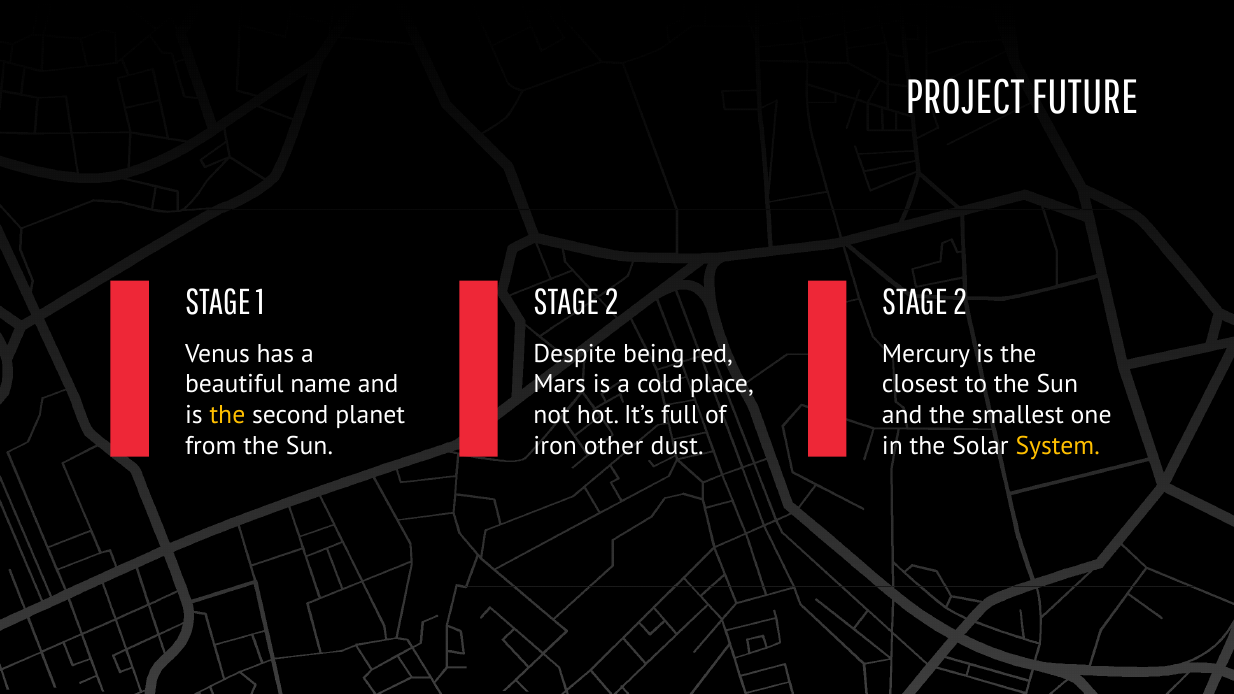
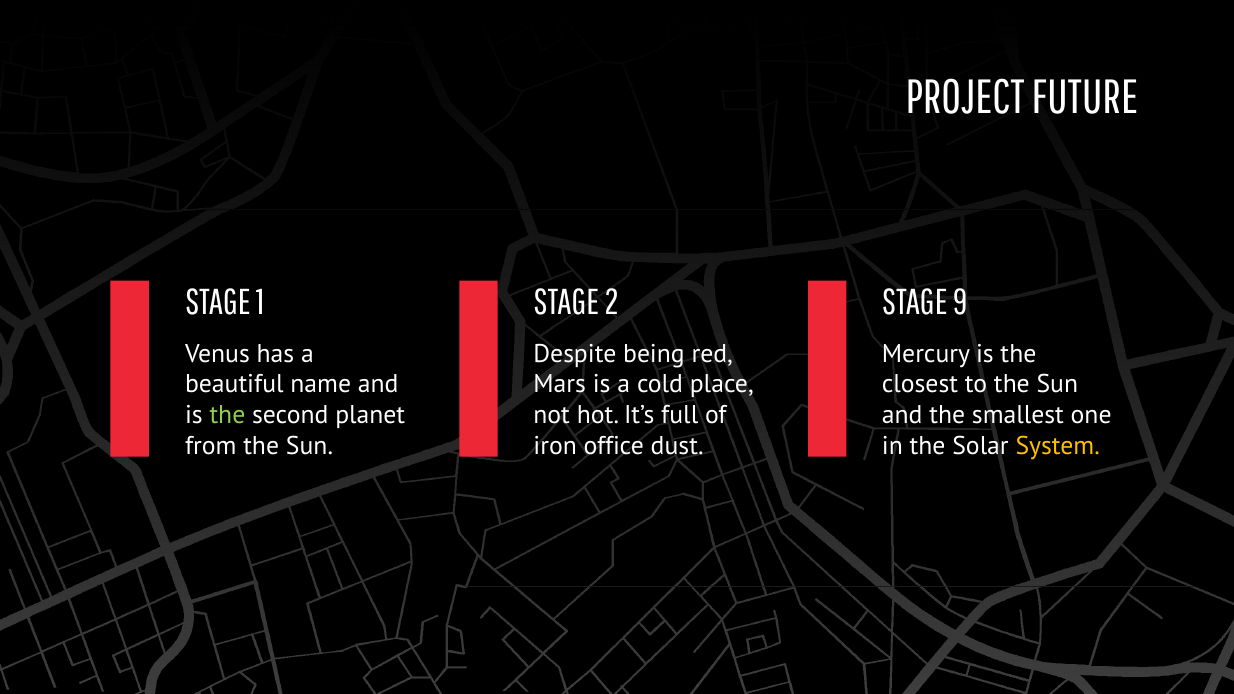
2 at (960, 303): 2 -> 9
the at (227, 415) colour: yellow -> light green
other: other -> office
